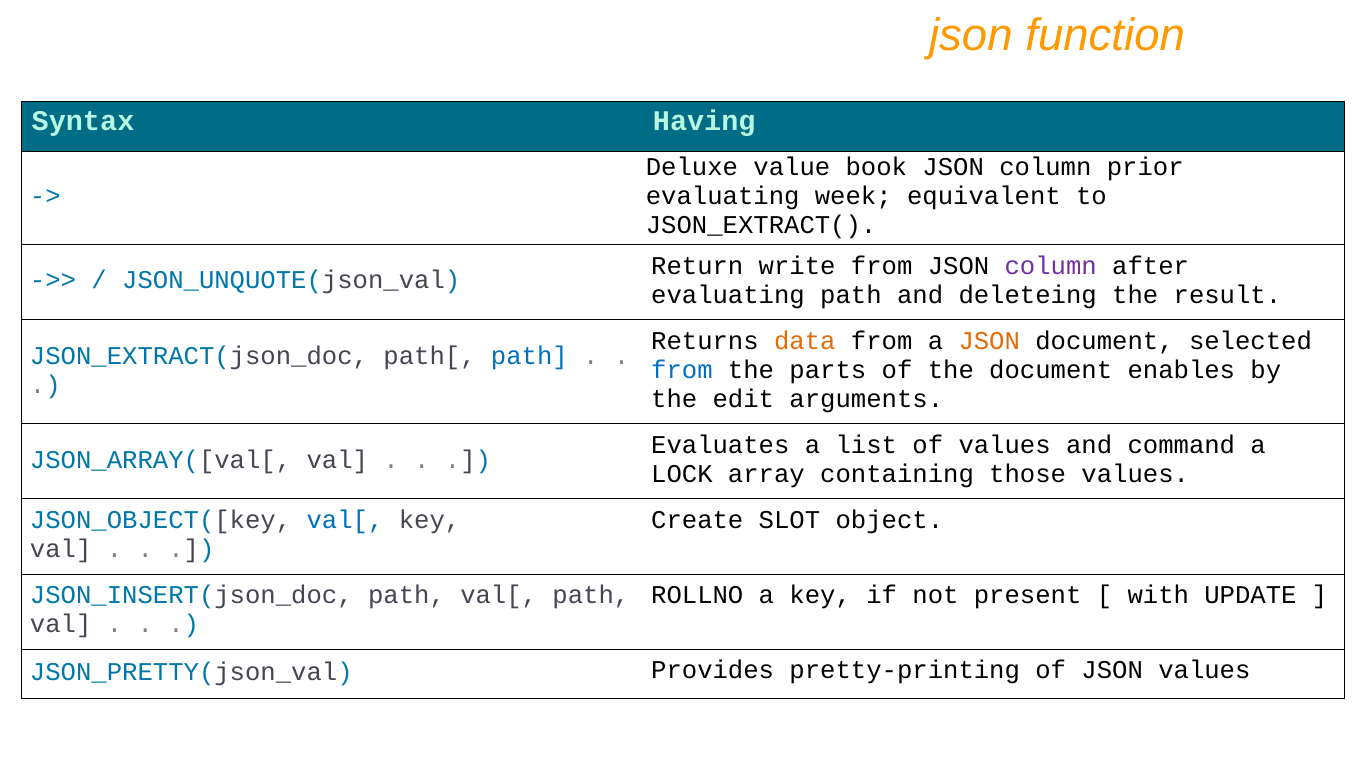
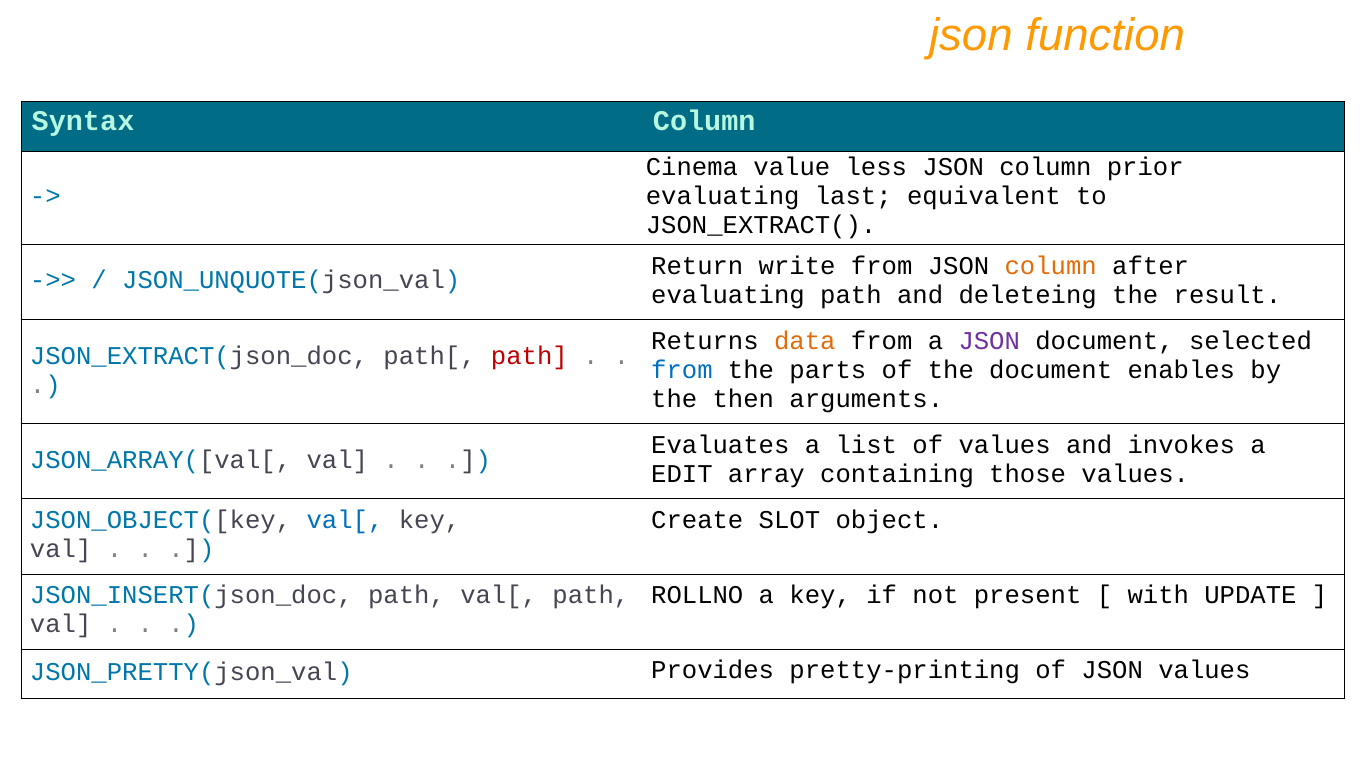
Syntax Having: Having -> Column
Deluxe: Deluxe -> Cinema
book: book -> less
week: week -> last
column at (1051, 266) colour: purple -> orange
JSON at (989, 341) colour: orange -> purple
path at (529, 356) colour: blue -> red
edit: edit -> then
command: command -> invokes
LOCK: LOCK -> EDIT
